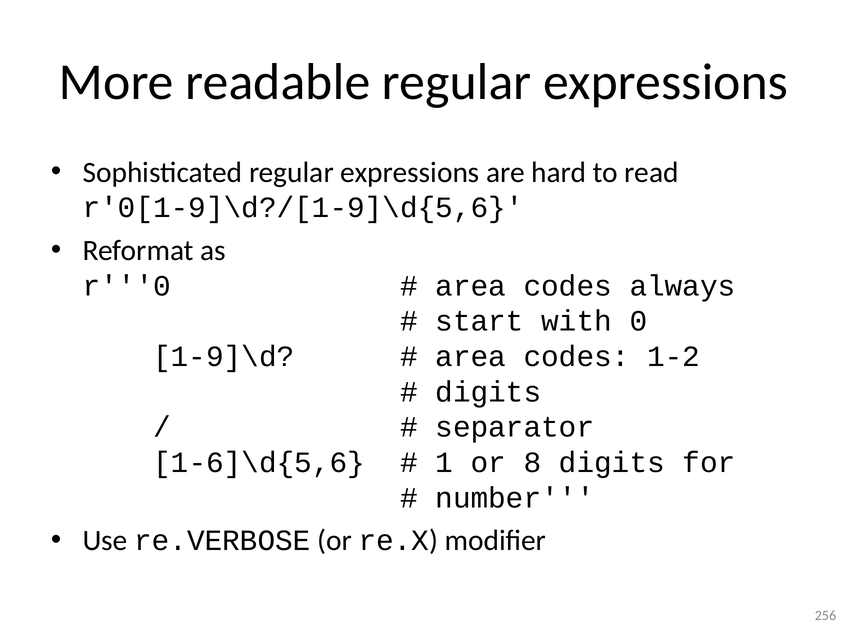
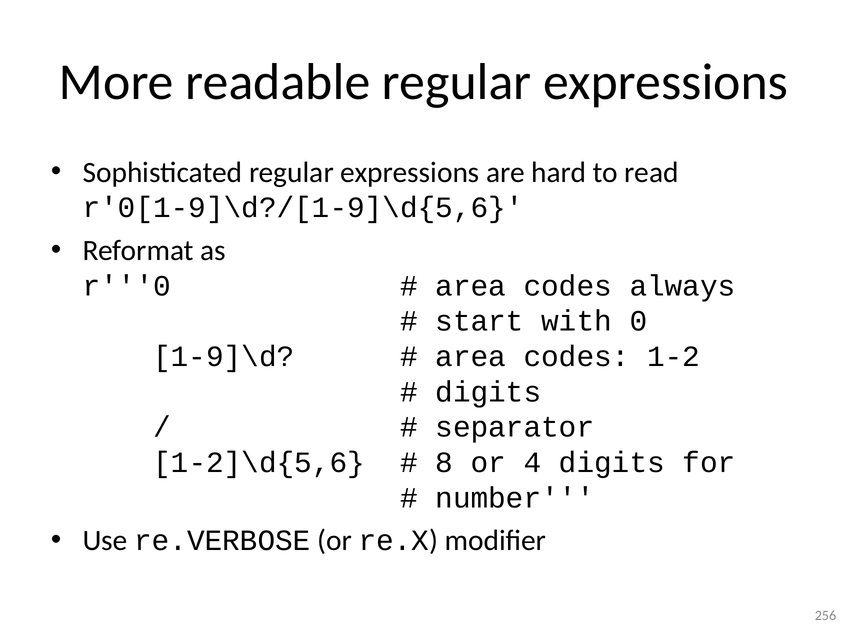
1-6]\d{5,6: 1-6]\d{5,6 -> 1-2]\d{5,6
1: 1 -> 8
8: 8 -> 4
